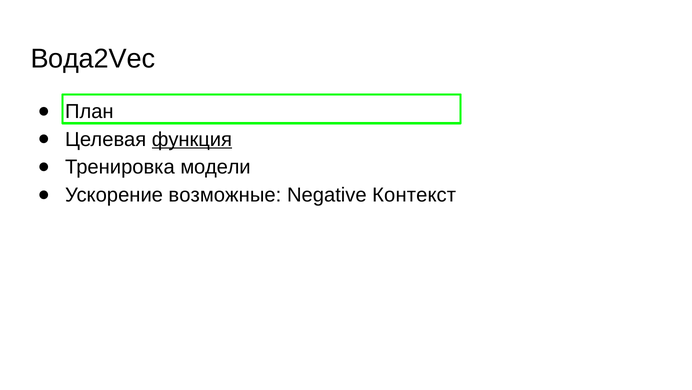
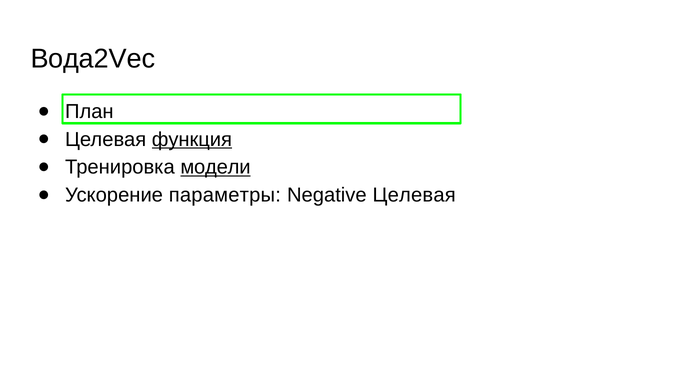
модели underline: none -> present
возможные: возможные -> параметры
Negative Контекст: Контекст -> Целевая
